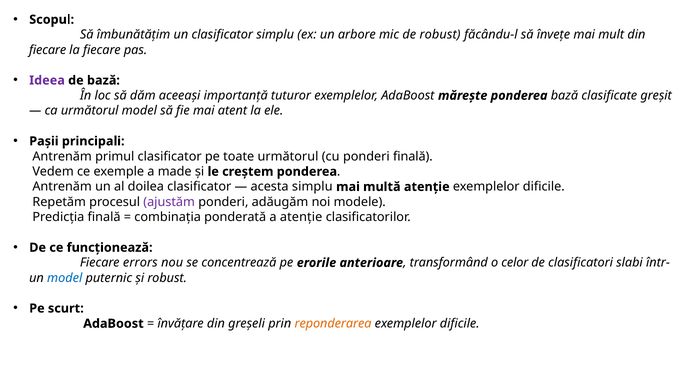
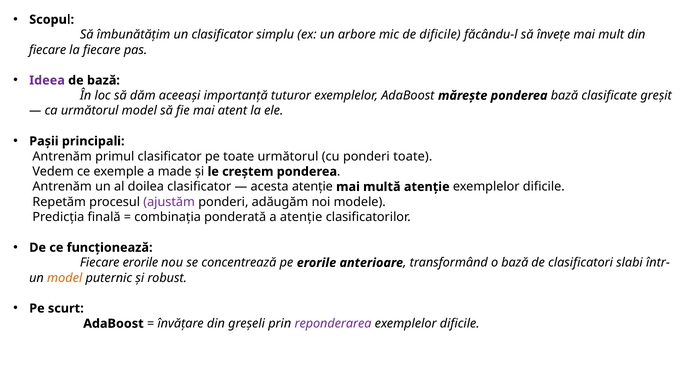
de robust: robust -> dificile
ponderi finală: finală -> toate
acesta simplu: simplu -> atenție
Fiecare errors: errors -> erorile
o celor: celor -> bază
model at (65, 278) colour: blue -> orange
reponderarea colour: orange -> purple
